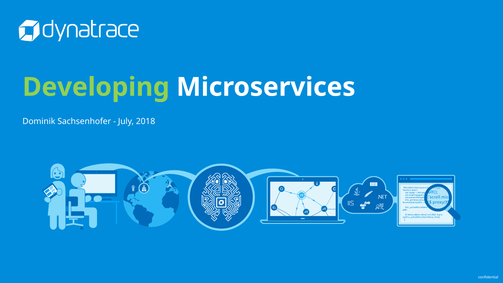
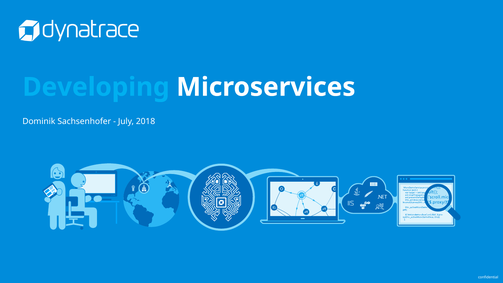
Developing colour: light green -> light blue
